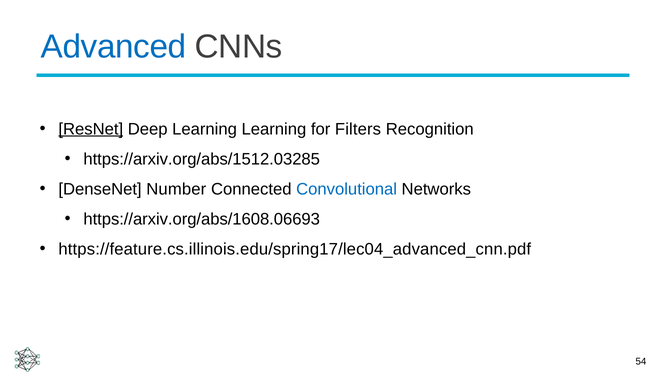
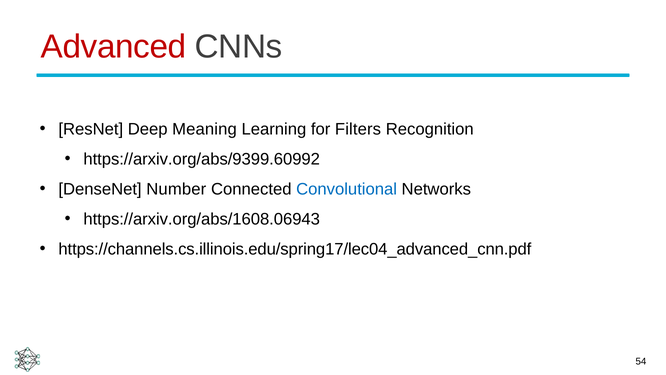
Advanced colour: blue -> red
ResNet underline: present -> none
Deep Learning: Learning -> Meaning
https://arxiv.org/abs/1512.03285: https://arxiv.org/abs/1512.03285 -> https://arxiv.org/abs/9399.60992
https://arxiv.org/abs/1608.06693: https://arxiv.org/abs/1608.06693 -> https://arxiv.org/abs/1608.06943
https://feature.cs.illinois.edu/spring17/lec04_advanced_cnn.pdf: https://feature.cs.illinois.edu/spring17/lec04_advanced_cnn.pdf -> https://channels.cs.illinois.edu/spring17/lec04_advanced_cnn.pdf
